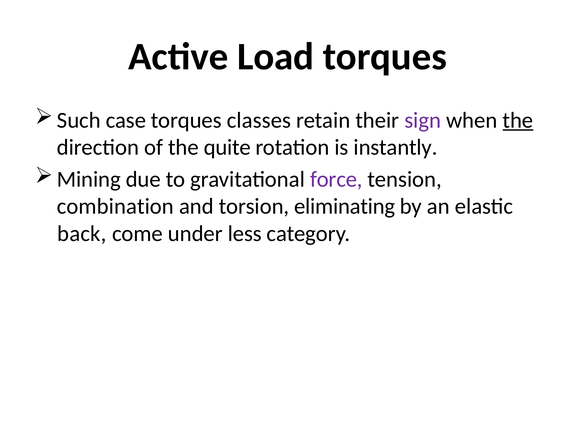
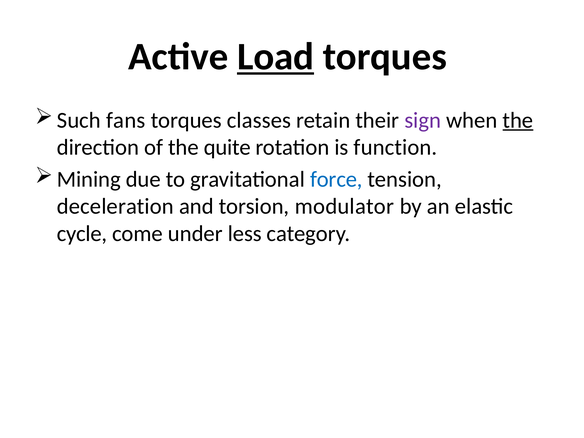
Load underline: none -> present
case: case -> fans
instantly: instantly -> function
force colour: purple -> blue
combination: combination -> deceleration
eliminating: eliminating -> modulator
back: back -> cycle
